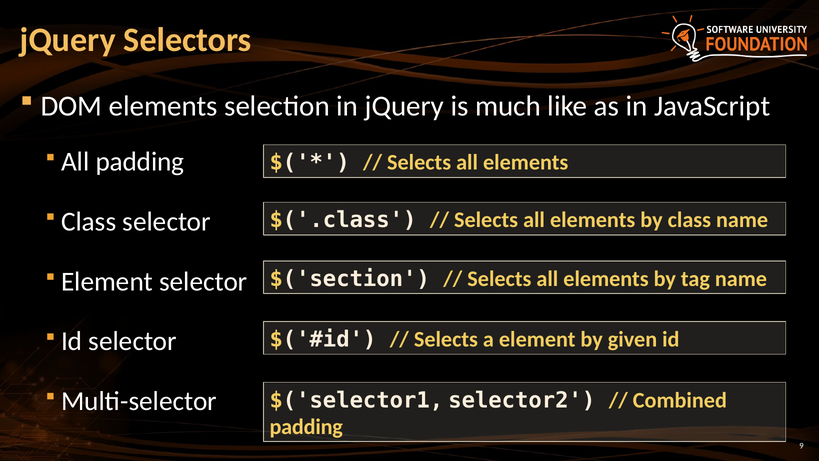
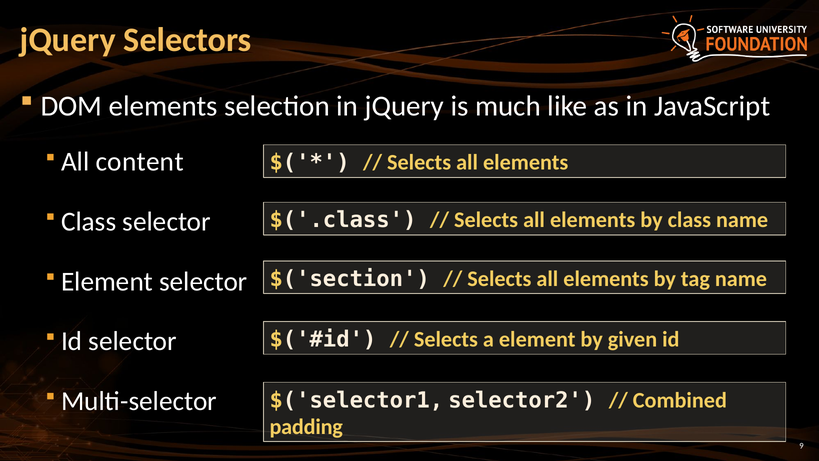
All padding: padding -> content
